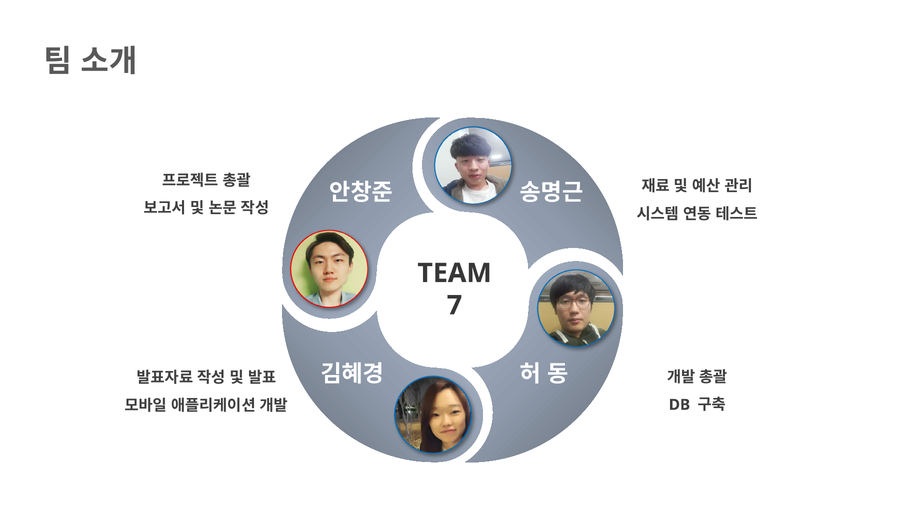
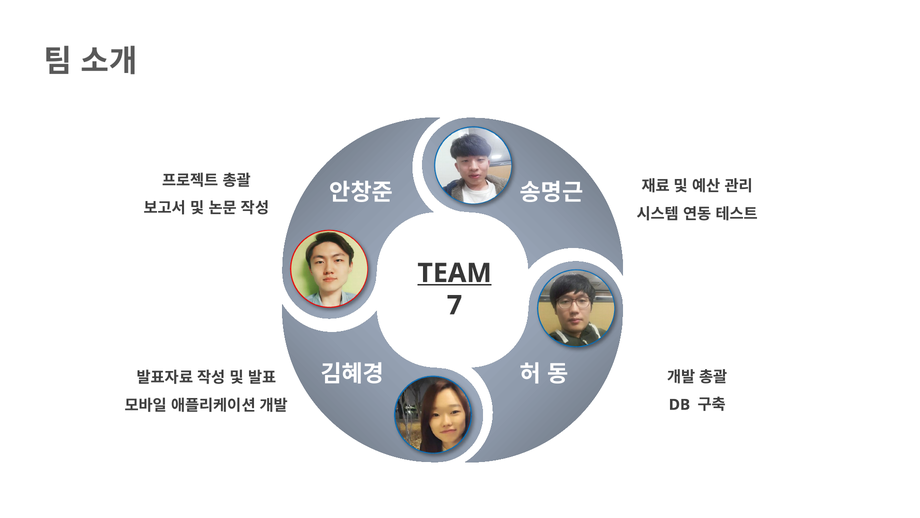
TEAM underline: none -> present
